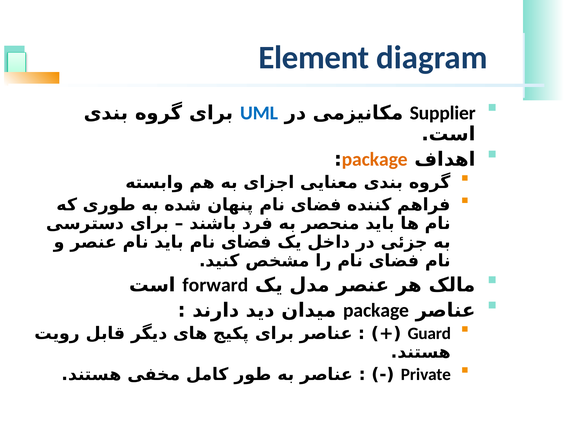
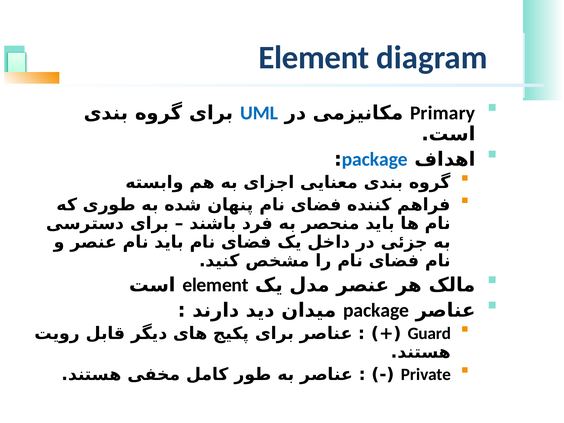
Supplier: Supplier -> Primary
package at (375, 159) colour: orange -> blue
forward at (215, 285): forward -> element
